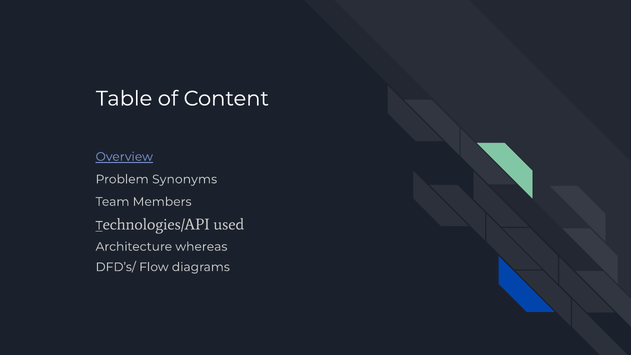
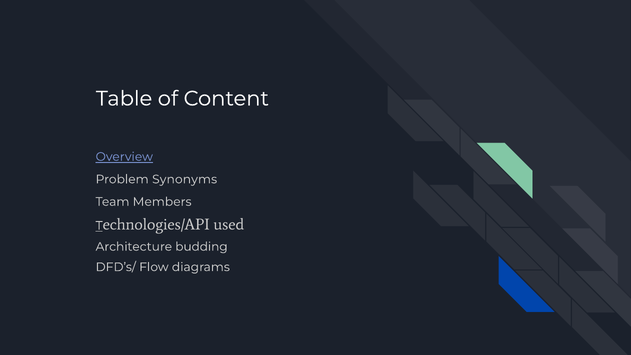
whereas: whereas -> budding
